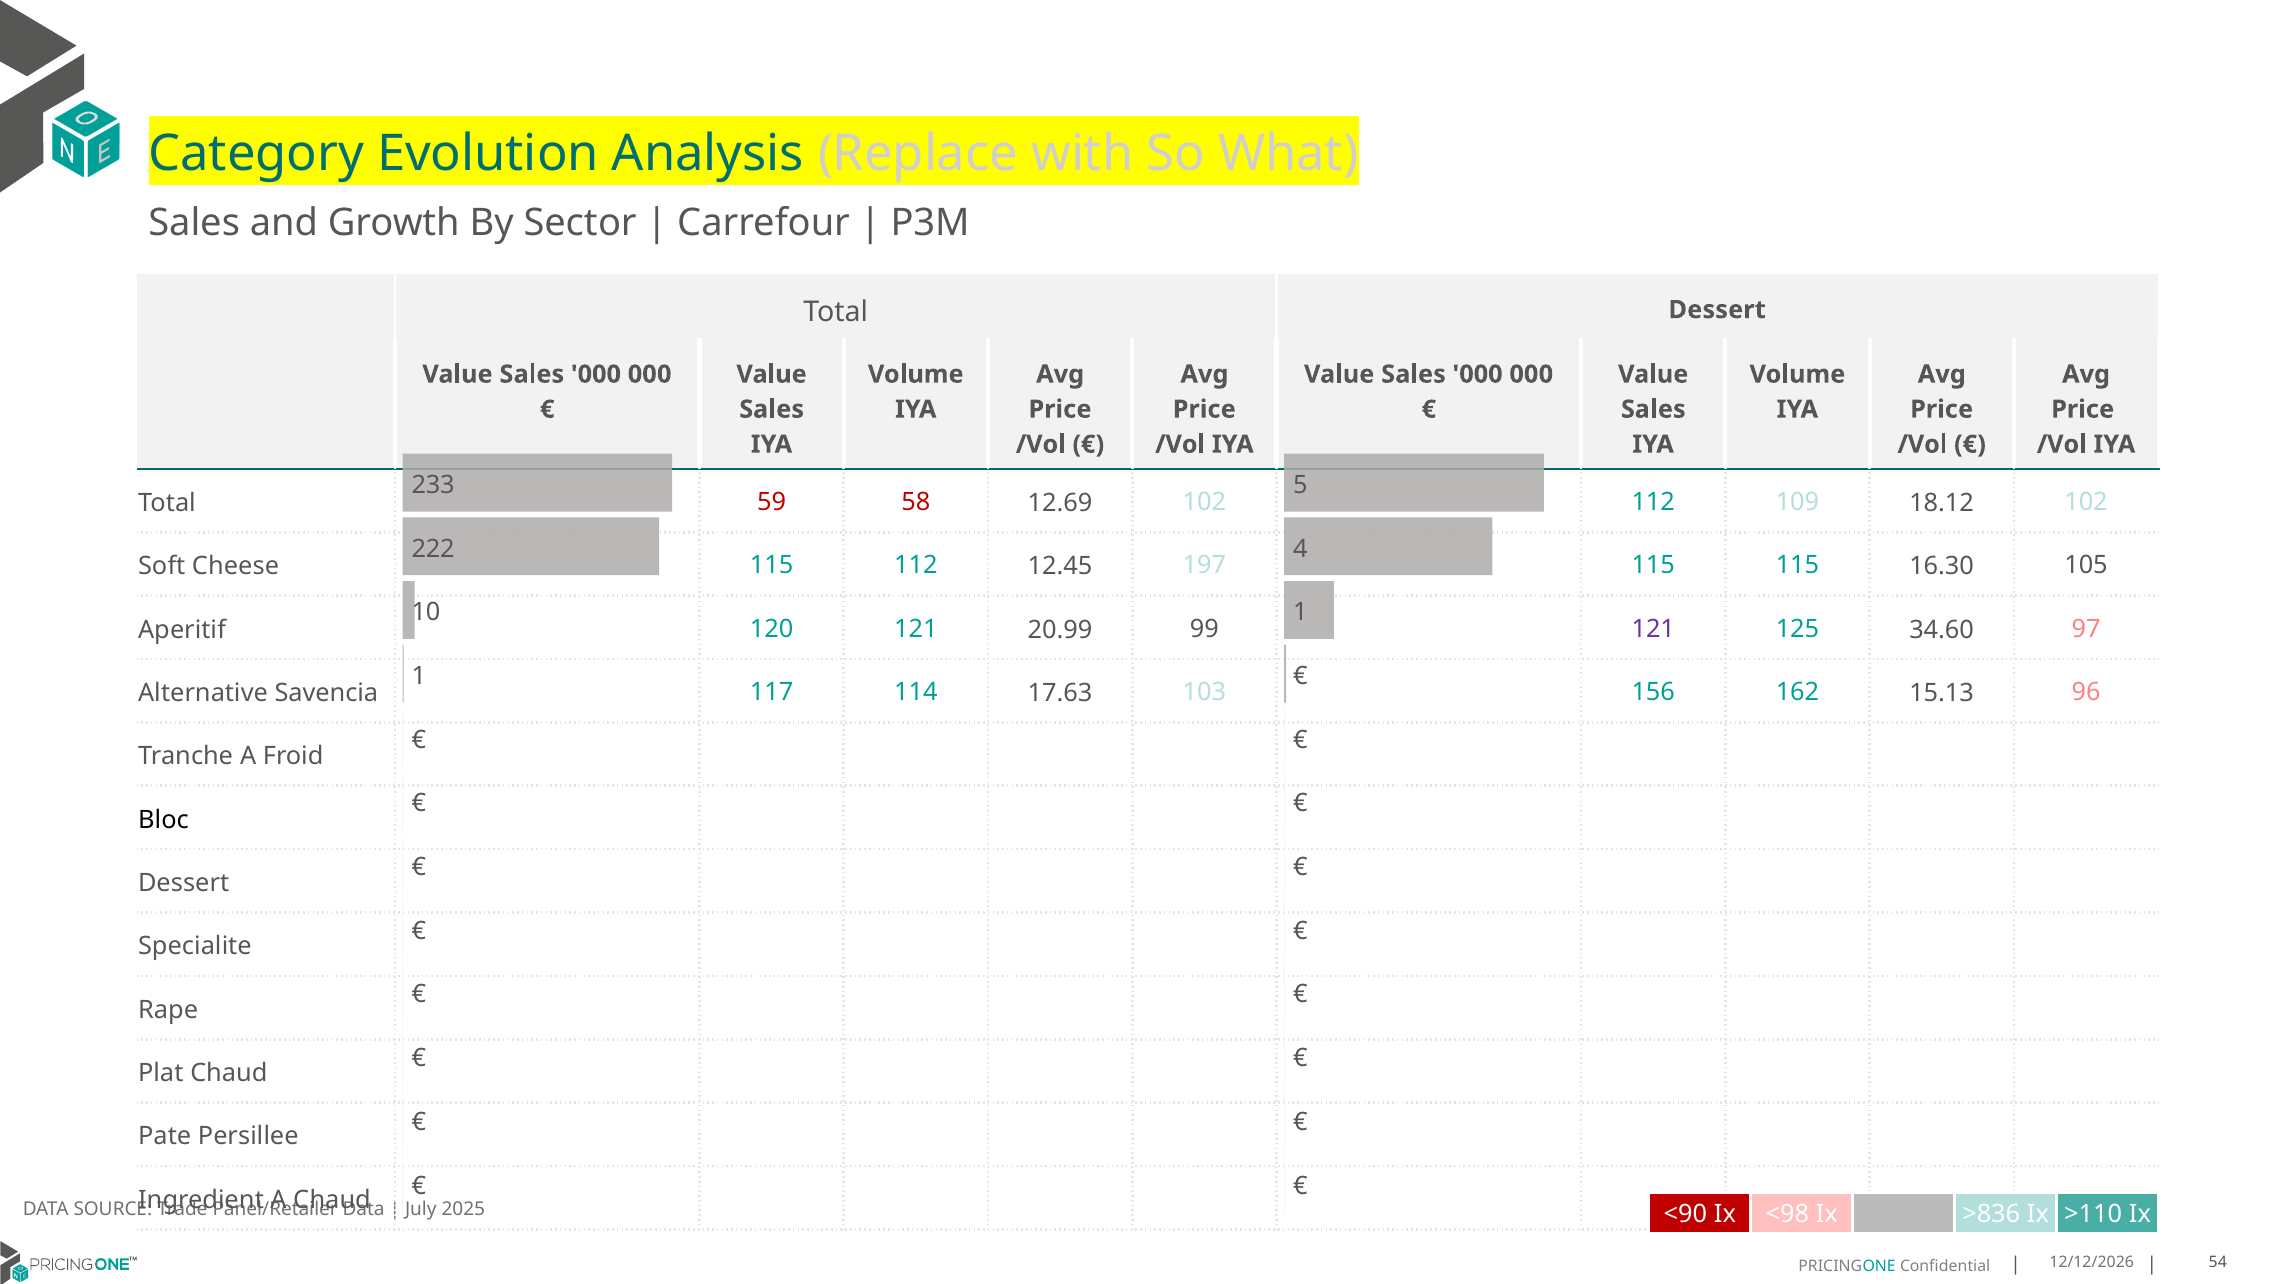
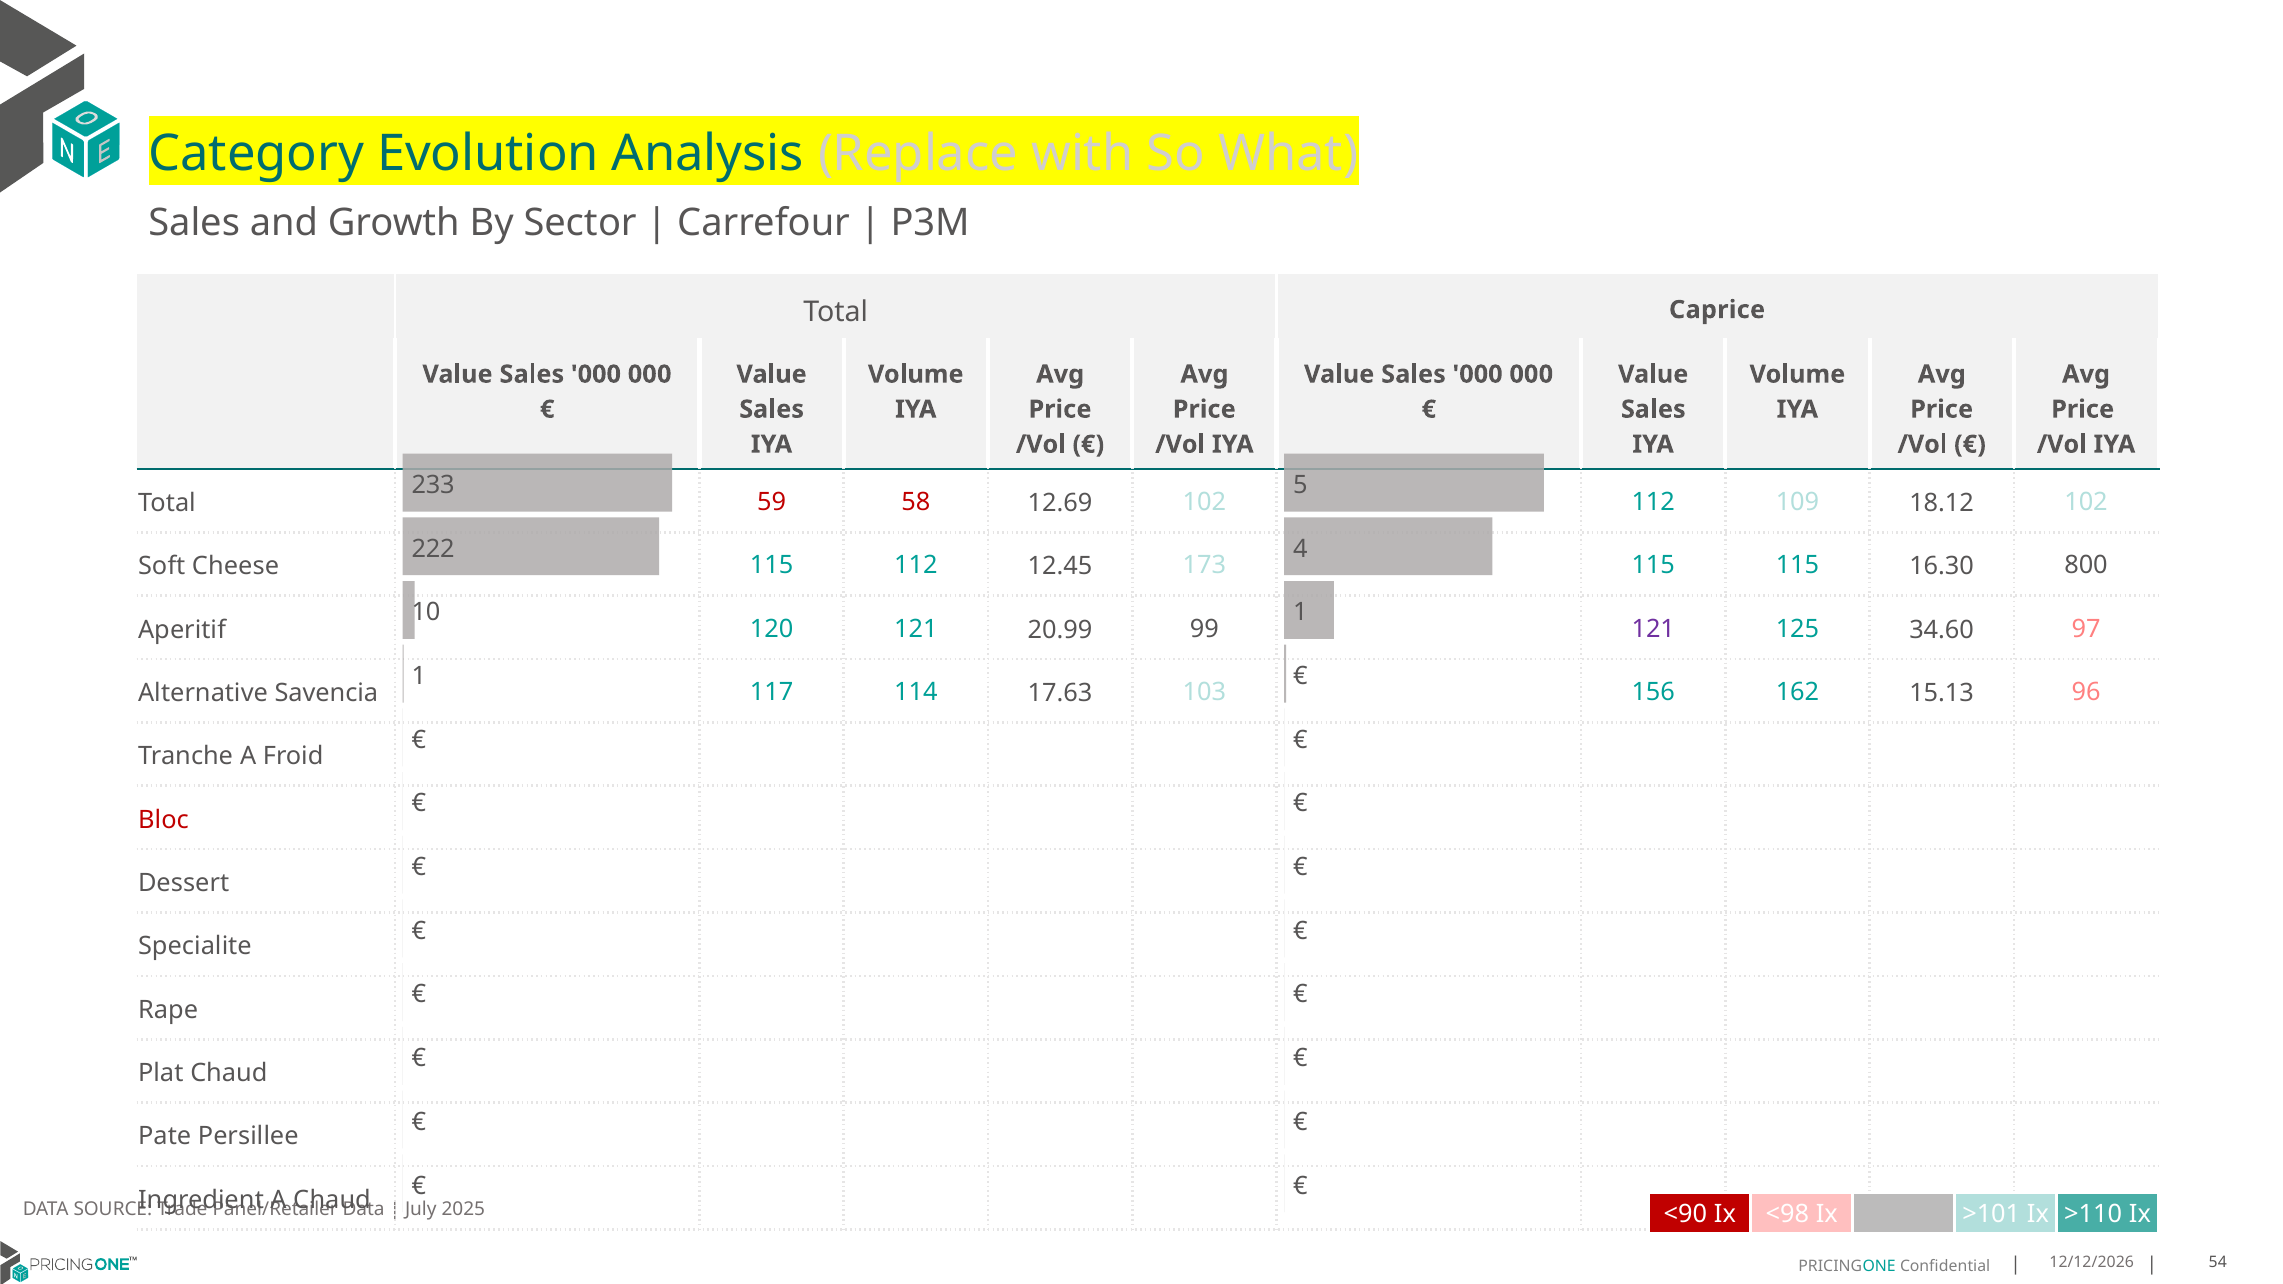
Total Dessert: Dessert -> Caprice
197: 197 -> 173
105: 105 -> 800
Bloc colour: black -> red
>836: >836 -> >101
